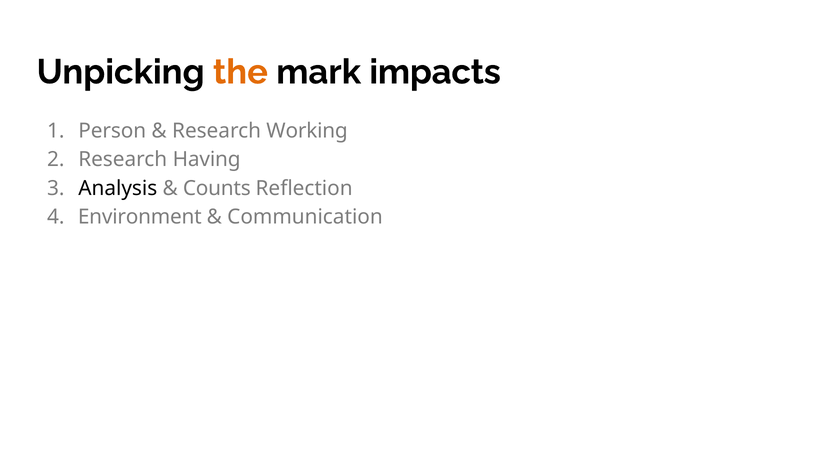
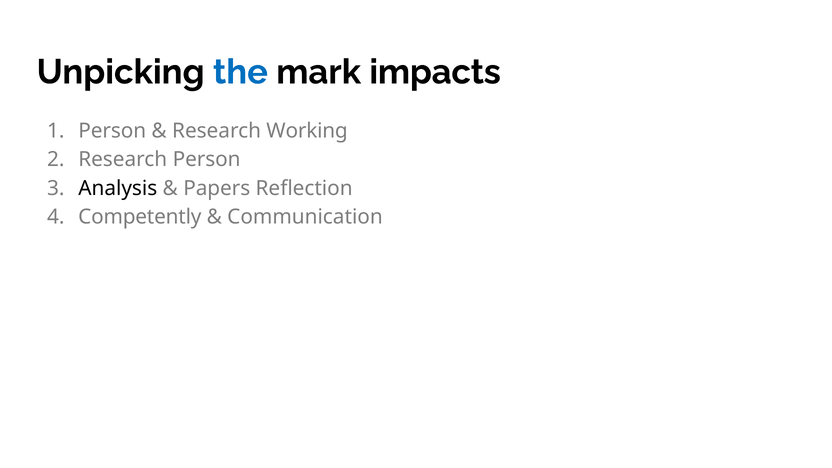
the colour: orange -> blue
Research Having: Having -> Person
Counts: Counts -> Papers
Environment: Environment -> Competently
